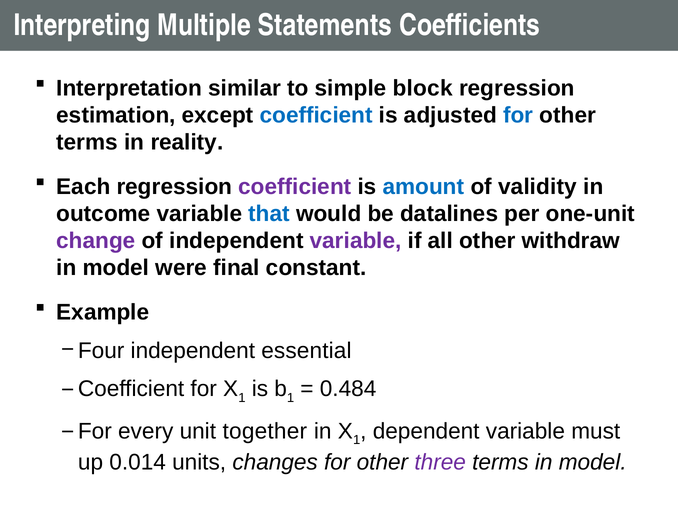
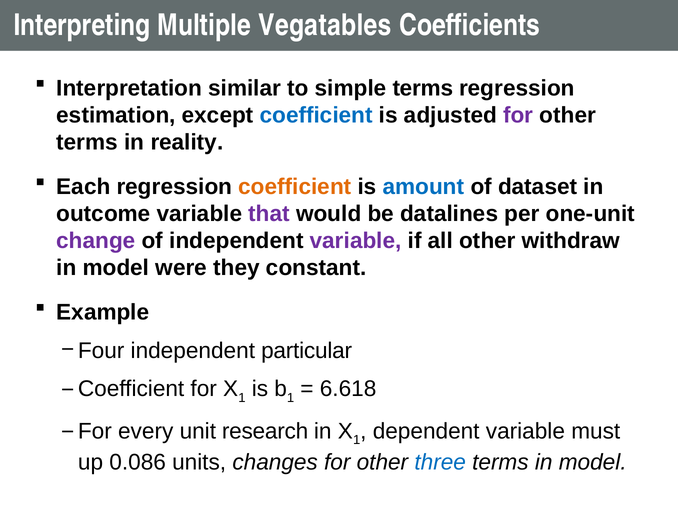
Statements: Statements -> Vegatables
simple block: block -> terms
for at (518, 115) colour: blue -> purple
coefficient at (295, 186) colour: purple -> orange
validity: validity -> dataset
that colour: blue -> purple
final: final -> they
essential: essential -> particular
0.484: 0.484 -> 6.618
together: together -> research
0.014: 0.014 -> 0.086
three colour: purple -> blue
